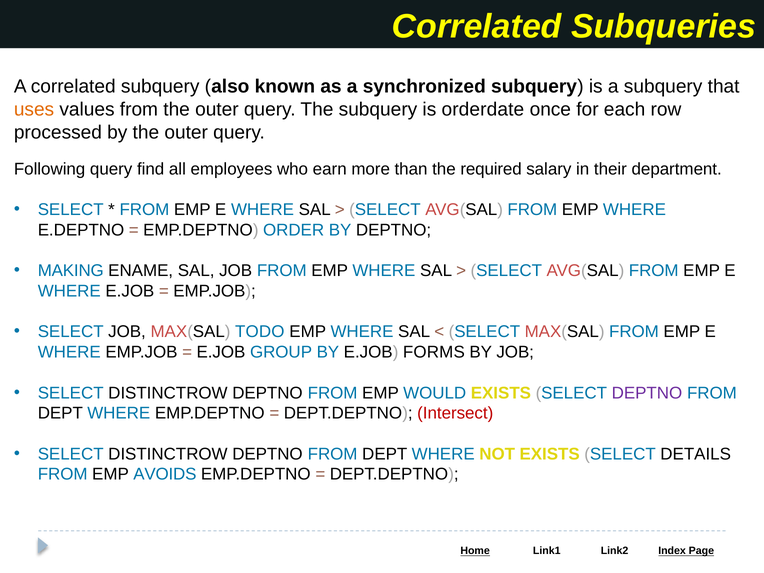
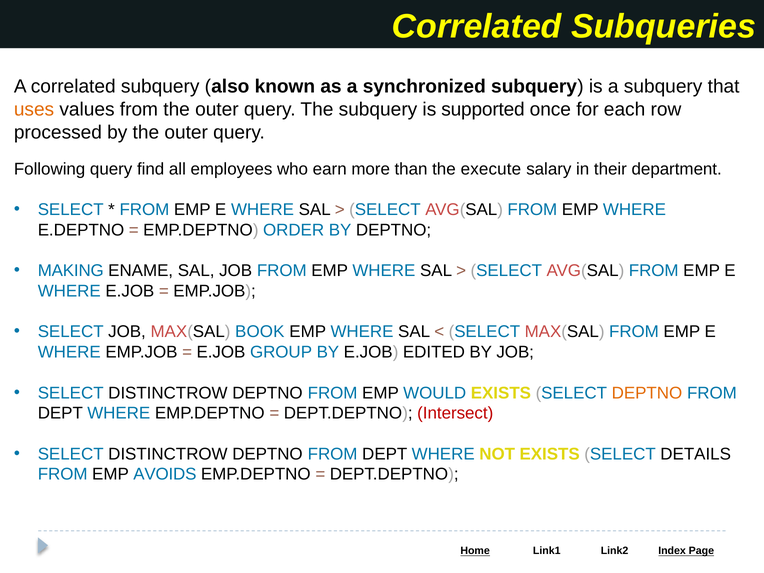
orderdate: orderdate -> supported
required: required -> execute
TODO: TODO -> BOOK
FORMS: FORMS -> EDITED
DEPTNO at (647, 393) colour: purple -> orange
